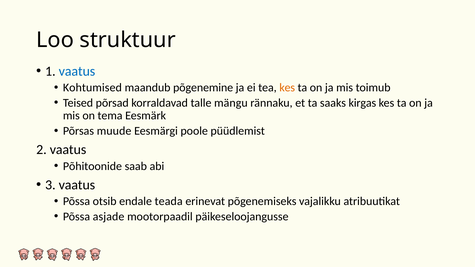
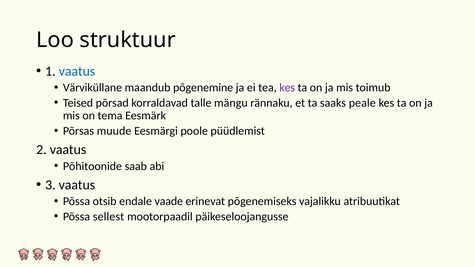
Kohtumised: Kohtumised -> Värviküllane
kes at (287, 88) colour: orange -> purple
kirgas: kirgas -> peale
teada: teada -> vaade
asjade: asjade -> sellest
